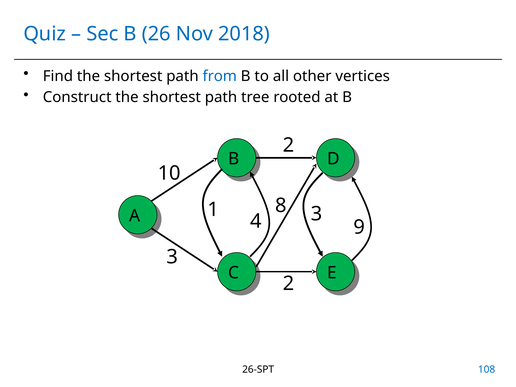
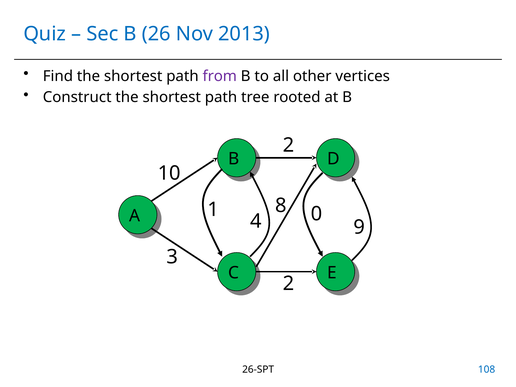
2018: 2018 -> 2013
from colour: blue -> purple
4 3: 3 -> 0
